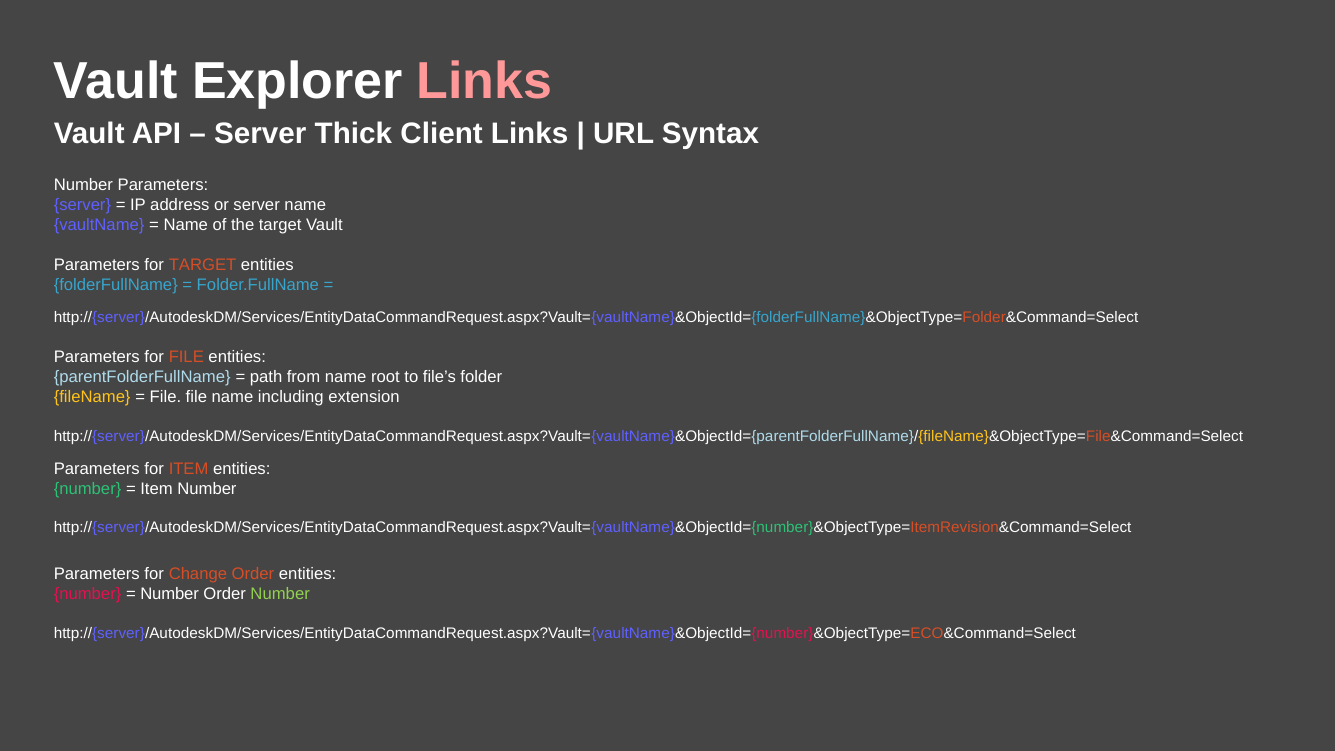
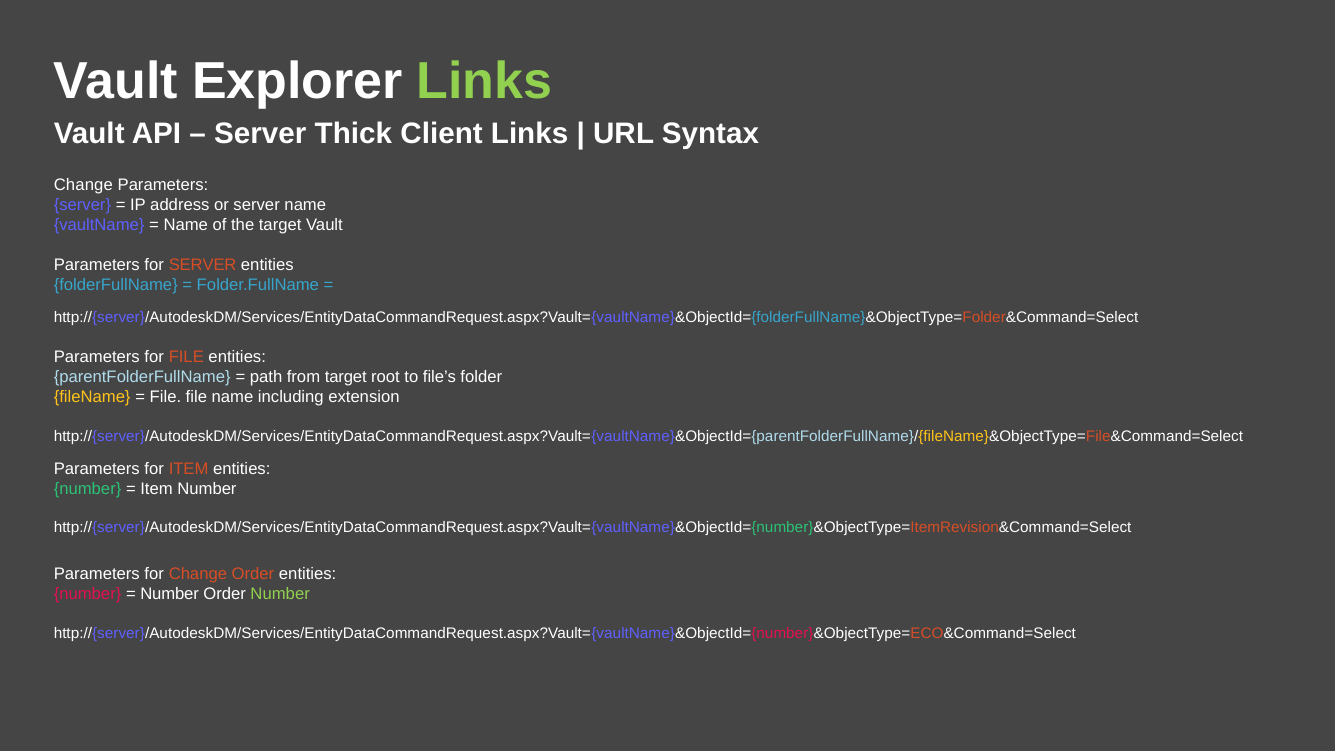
Links at (485, 81) colour: pink -> light green
Number at (83, 185): Number -> Change
for TARGET: TARGET -> SERVER
from name: name -> target
